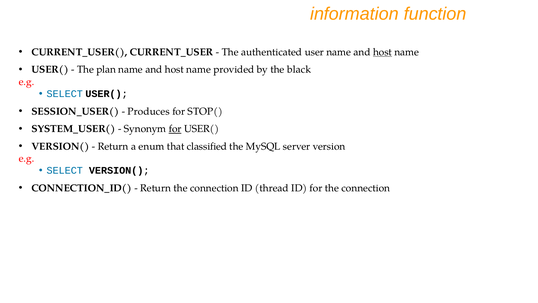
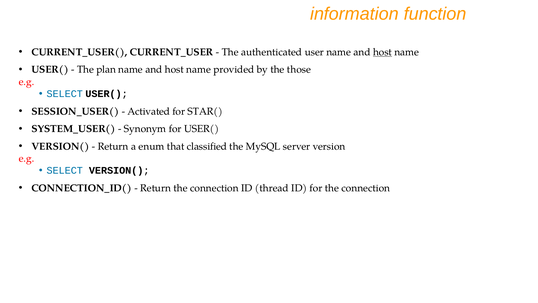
black: black -> those
Produces: Produces -> Activated
STOP(: STOP( -> STAR(
for at (175, 129) underline: present -> none
